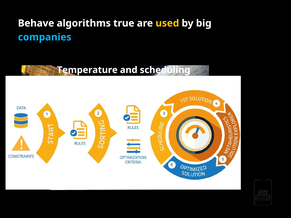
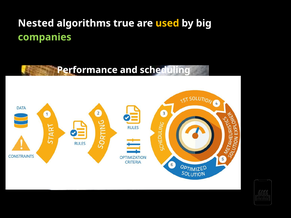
Behave: Behave -> Nested
companies colour: light blue -> light green
Temperature: Temperature -> Performance
